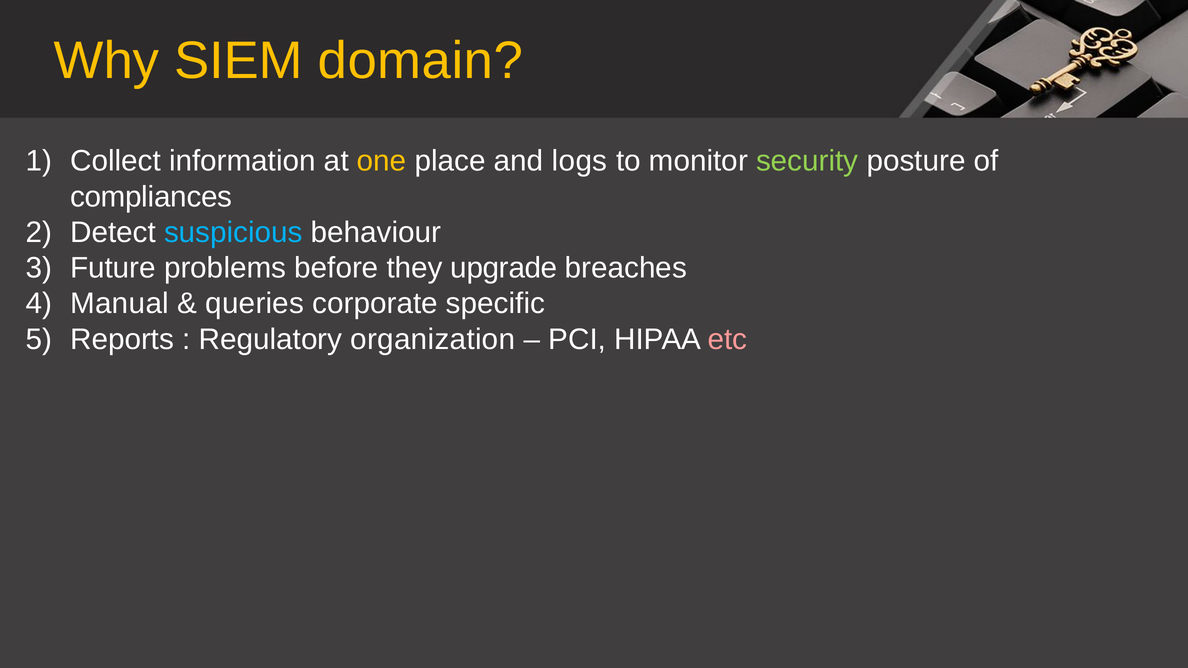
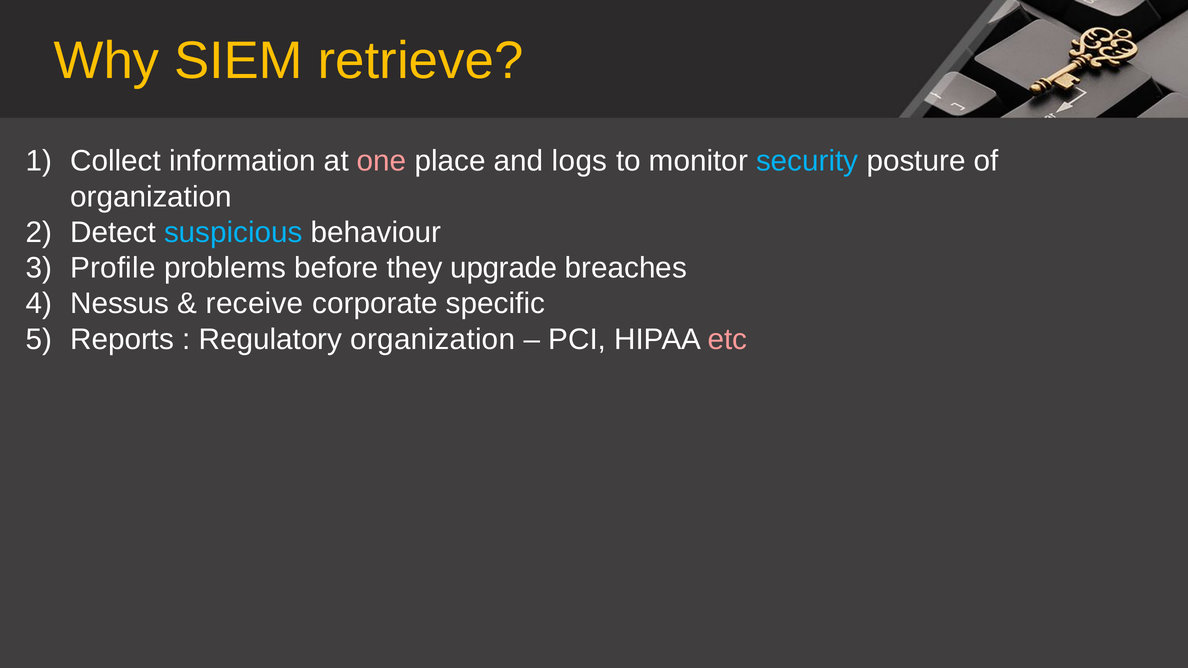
domain: domain -> retrieve
one colour: yellow -> pink
security colour: light green -> light blue
compliances at (151, 197): compliances -> organization
Future: Future -> Profile
Manual: Manual -> Nessus
queries: queries -> receive
